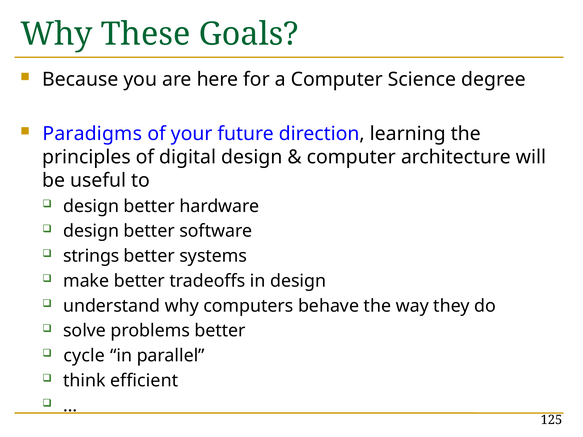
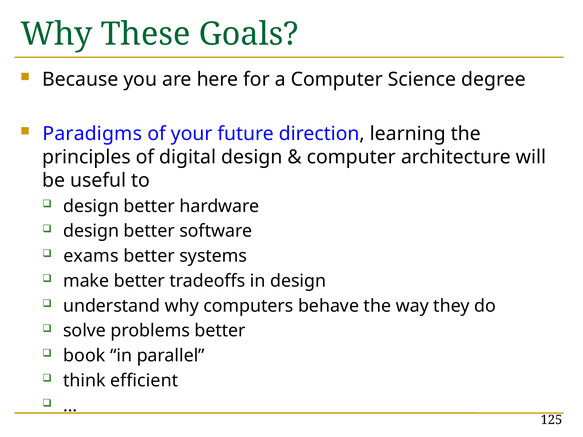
strings: strings -> exams
cycle: cycle -> book
